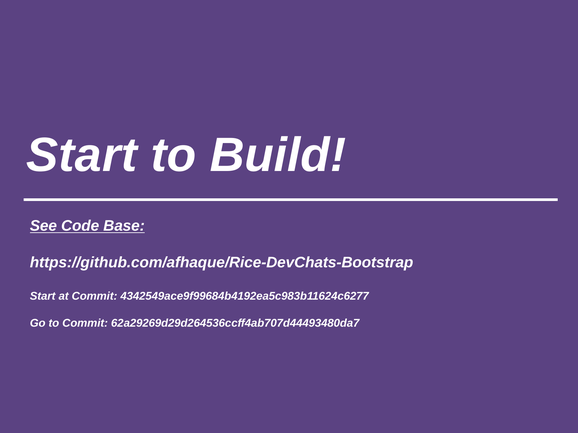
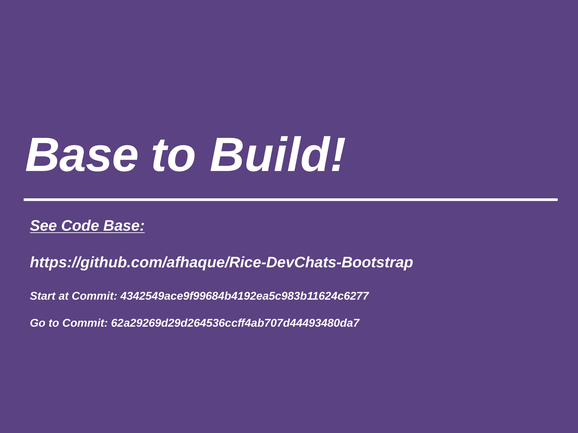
Start at (82, 155): Start -> Base
